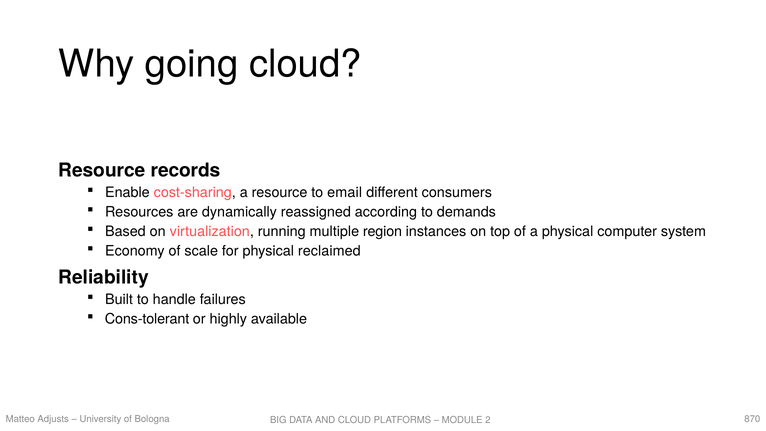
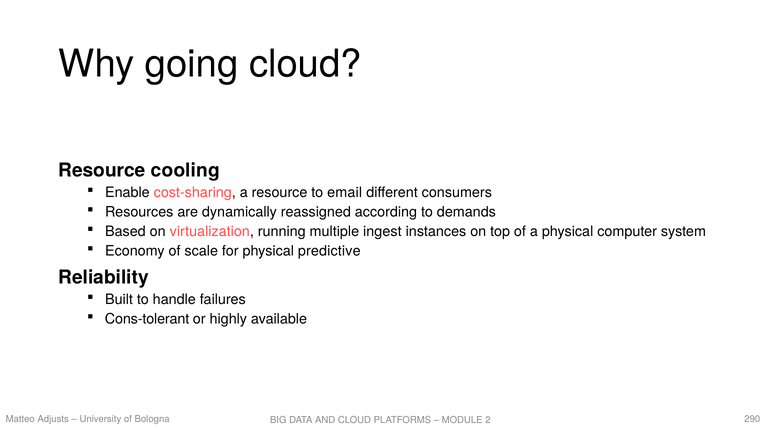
records: records -> cooling
region: region -> ingest
reclaimed: reclaimed -> predictive
870: 870 -> 290
